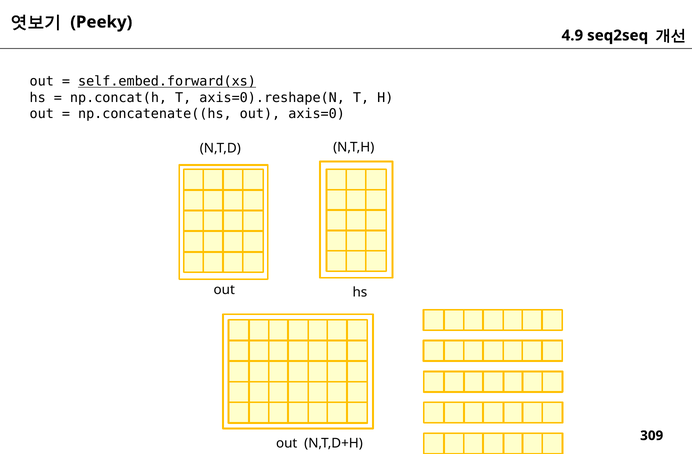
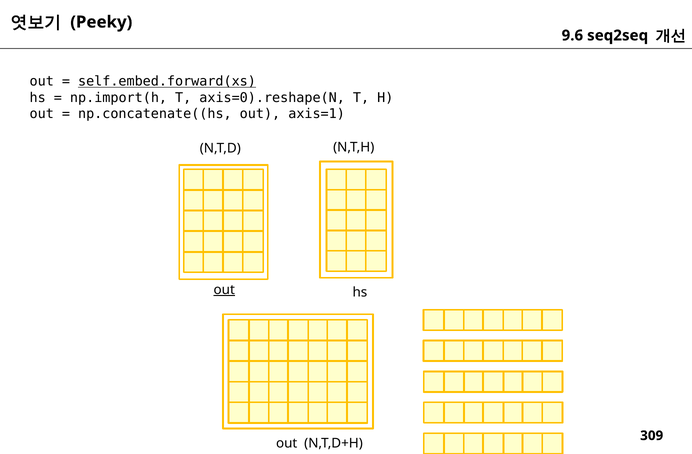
4.9: 4.9 -> 9.6
np.concat(h: np.concat(h -> np.import(h
axis=0: axis=0 -> axis=1
out at (224, 290) underline: none -> present
